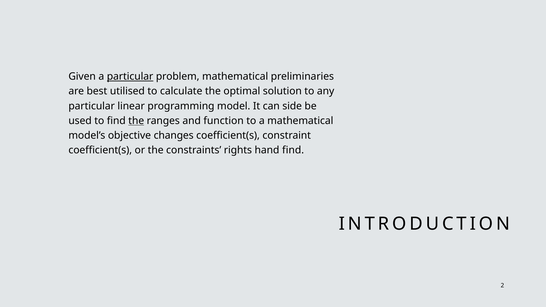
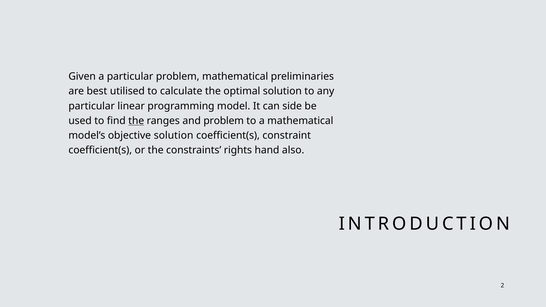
particular at (130, 77) underline: present -> none
and function: function -> problem
objective changes: changes -> solution
hand find: find -> also
